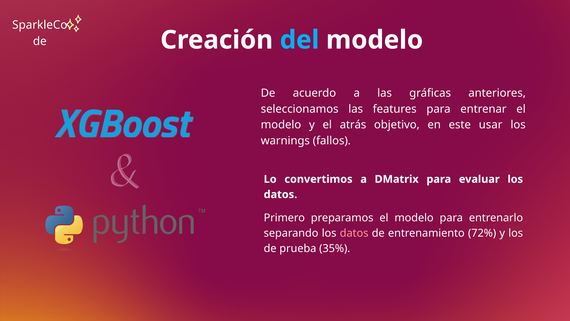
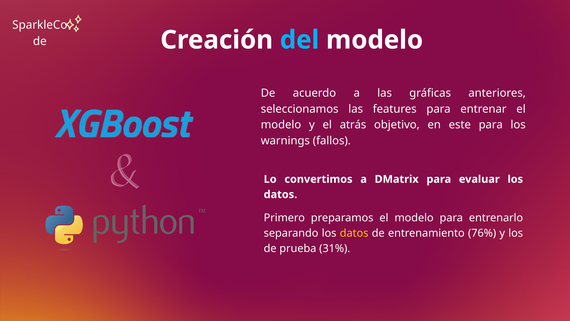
este usar: usar -> para
datos at (354, 233) colour: pink -> yellow
72%: 72% -> 76%
35%: 35% -> 31%
